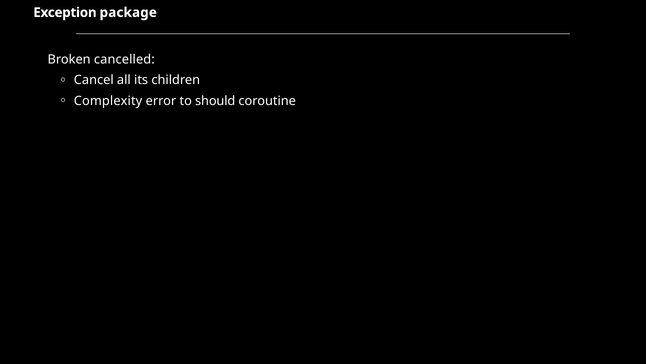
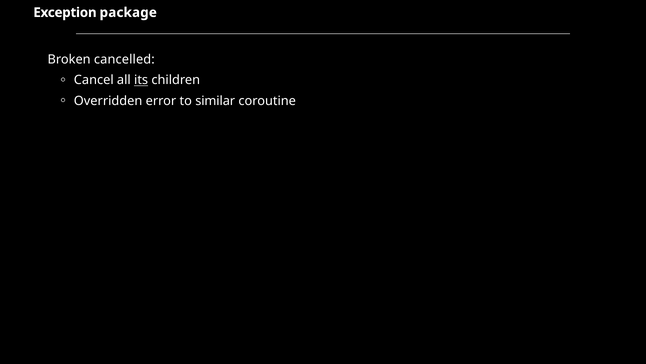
its underline: none -> present
Complexity: Complexity -> Overridden
should: should -> similar
